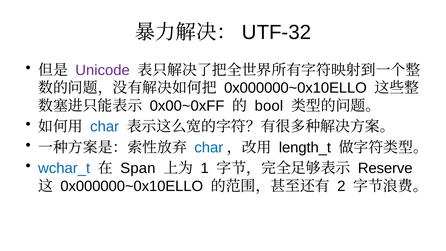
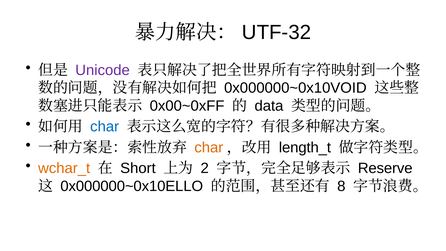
0x000000~0x10ELLO at (295, 88): 0x000000~0x10ELLO -> 0x000000~0x10VOID
bool: bool -> data
char at (209, 147) colour: blue -> orange
wchar_t colour: blue -> orange
Span: Span -> Short
1: 1 -> 2
2: 2 -> 8
